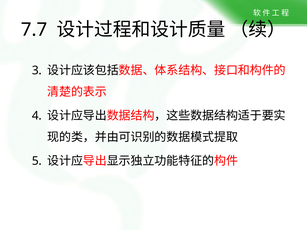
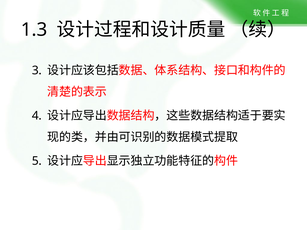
7.7: 7.7 -> 1.3
